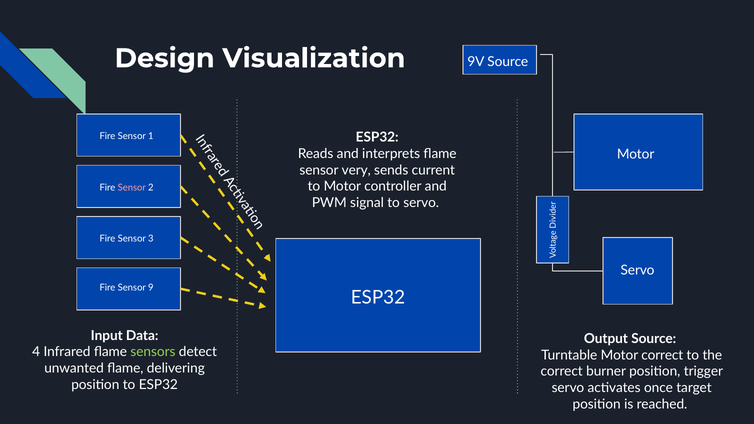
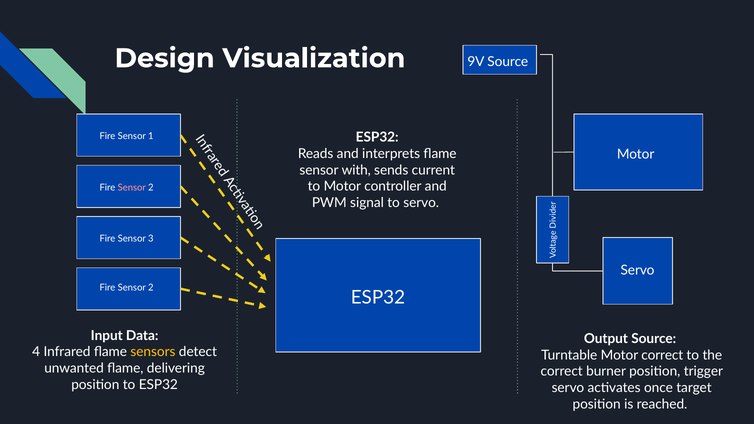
very: very -> with
9 at (151, 288): 9 -> 2
sensors colour: light green -> yellow
